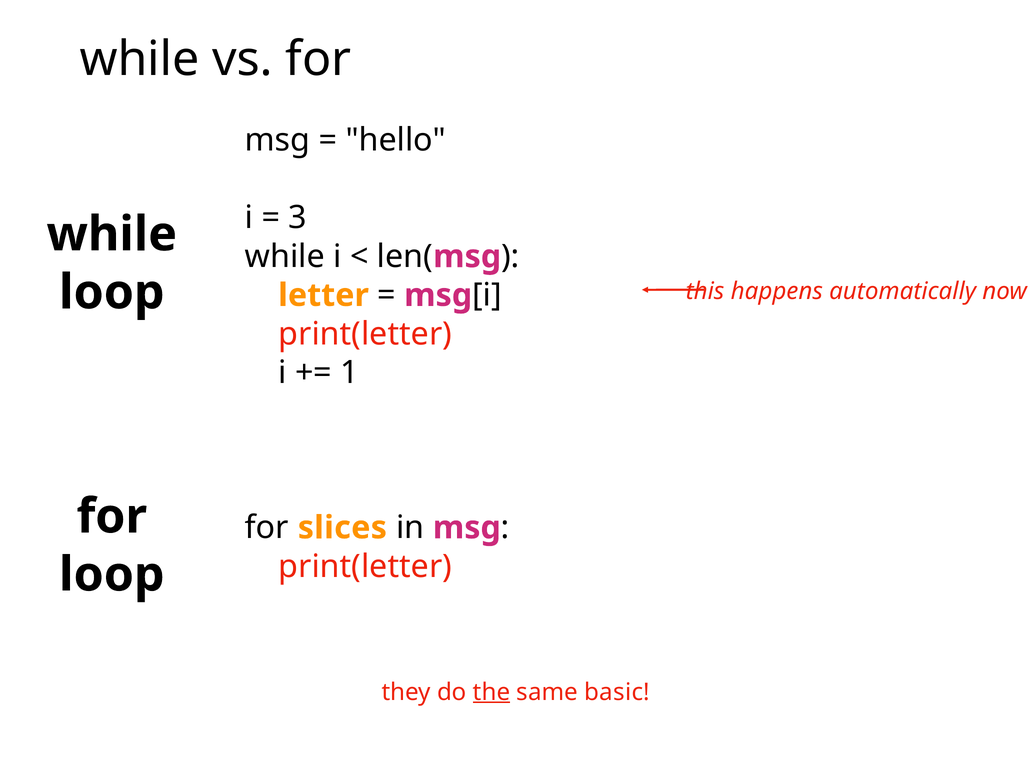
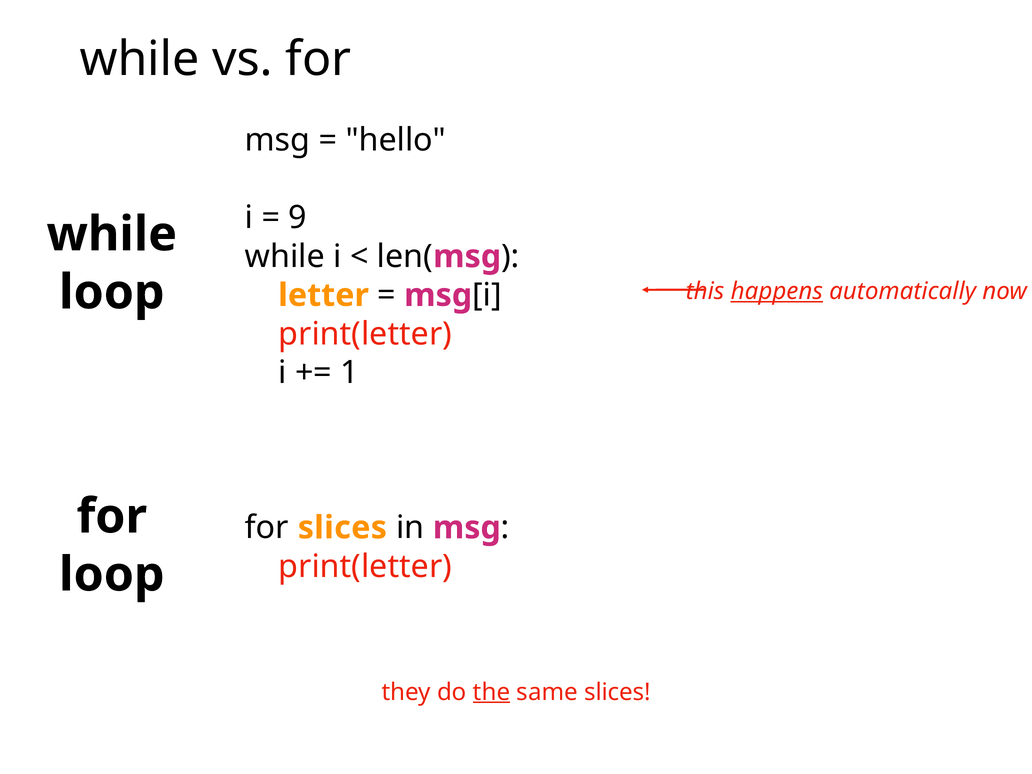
3: 3 -> 9
happens underline: none -> present
same basic: basic -> slices
